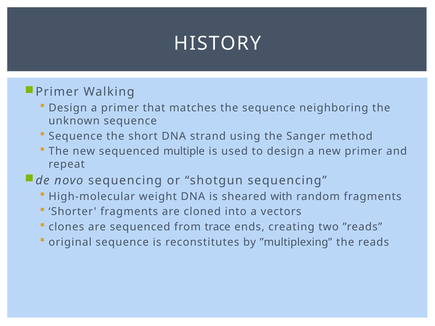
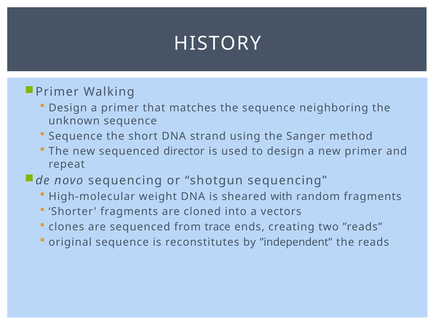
multiple: multiple -> director
”multiplexing: ”multiplexing -> ”independent
